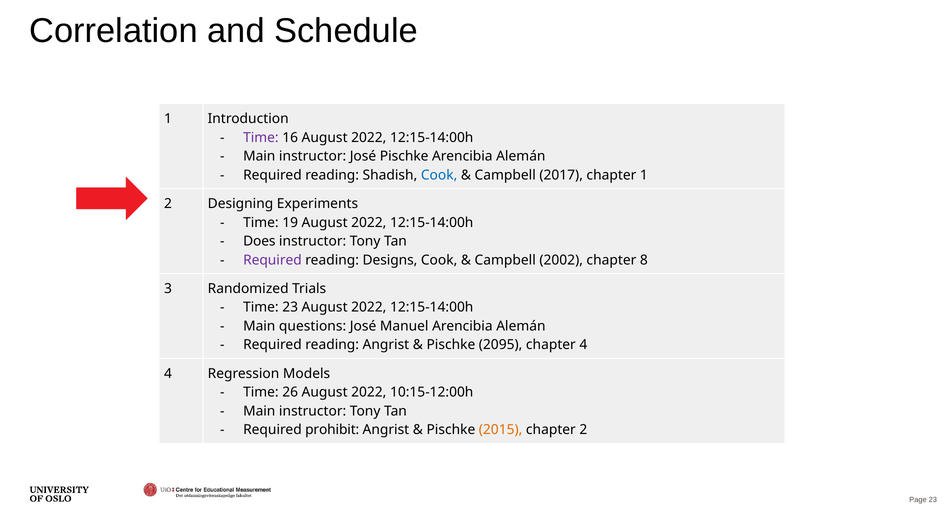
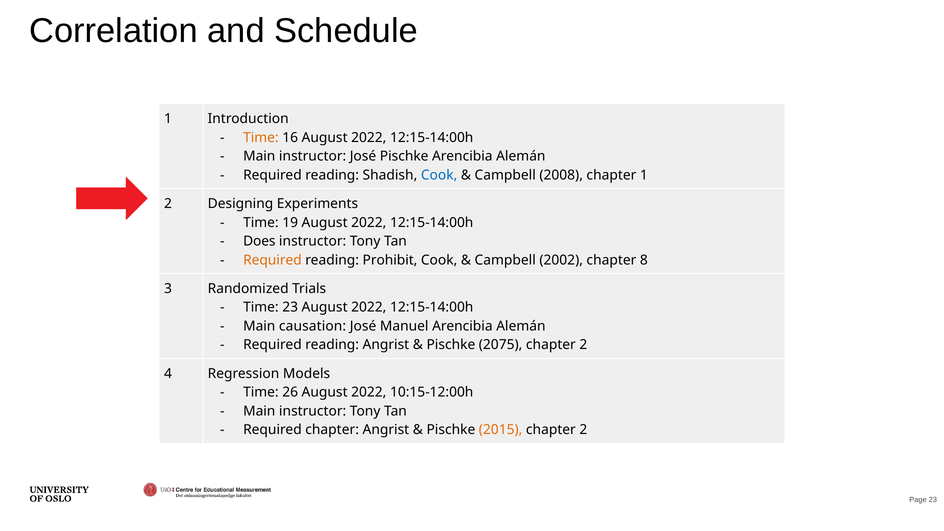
Time at (261, 138) colour: purple -> orange
2017: 2017 -> 2008
Required at (272, 260) colour: purple -> orange
Designs: Designs -> Prohibit
questions: questions -> causation
2095: 2095 -> 2075
4 at (583, 345): 4 -> 2
Required prohibit: prohibit -> chapter
